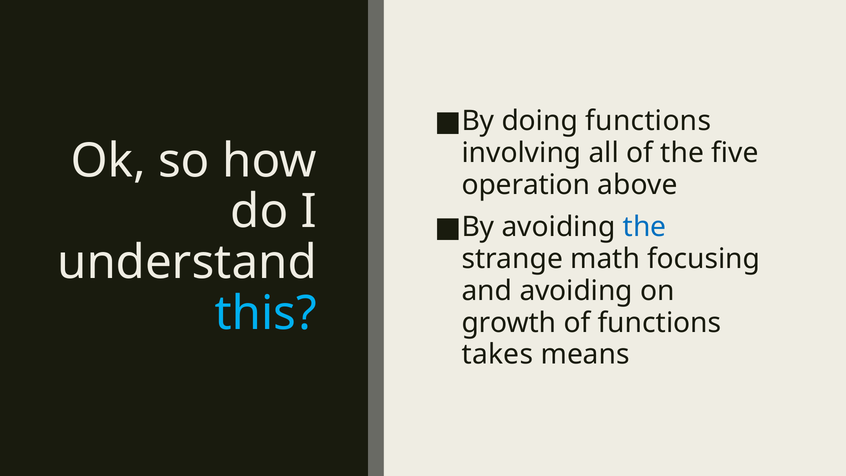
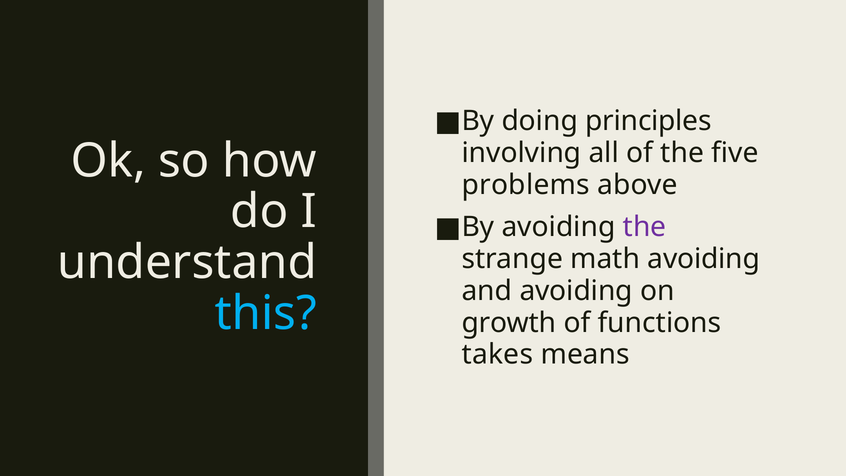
doing functions: functions -> principles
operation: operation -> problems
the at (645, 227) colour: blue -> purple
math focusing: focusing -> avoiding
